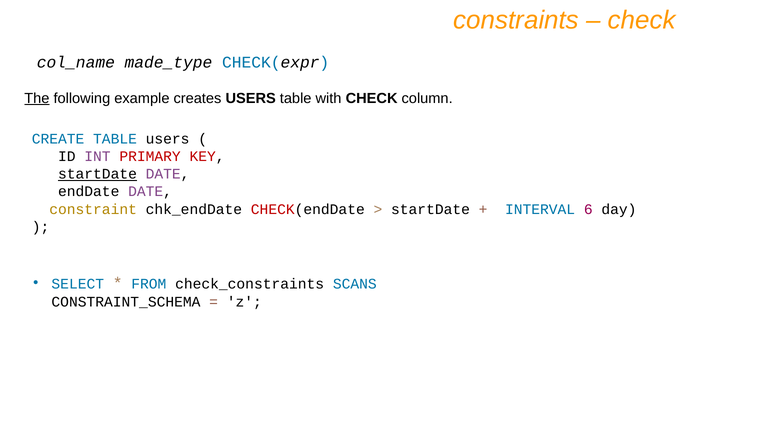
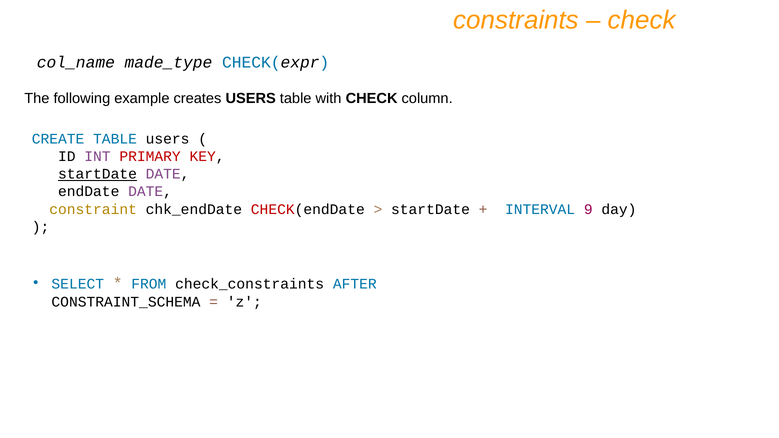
The underline: present -> none
6: 6 -> 9
SCANS: SCANS -> AFTER
